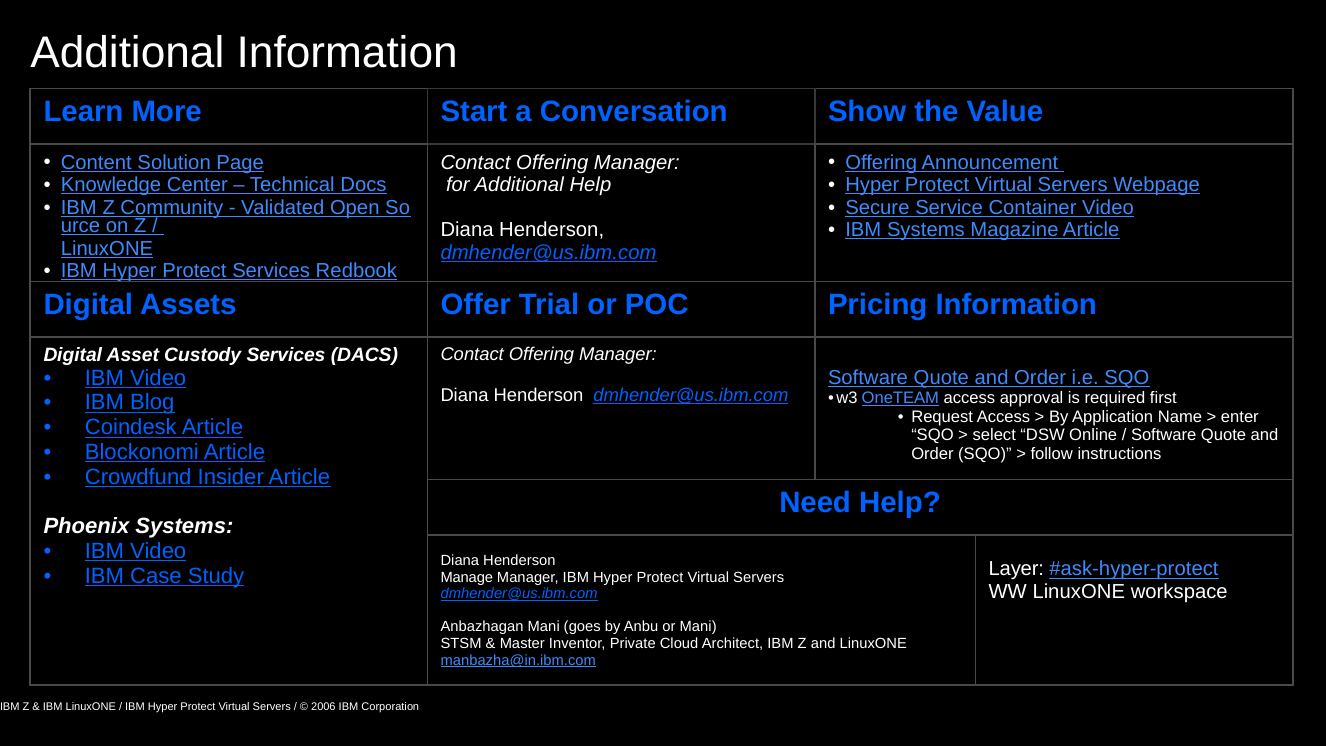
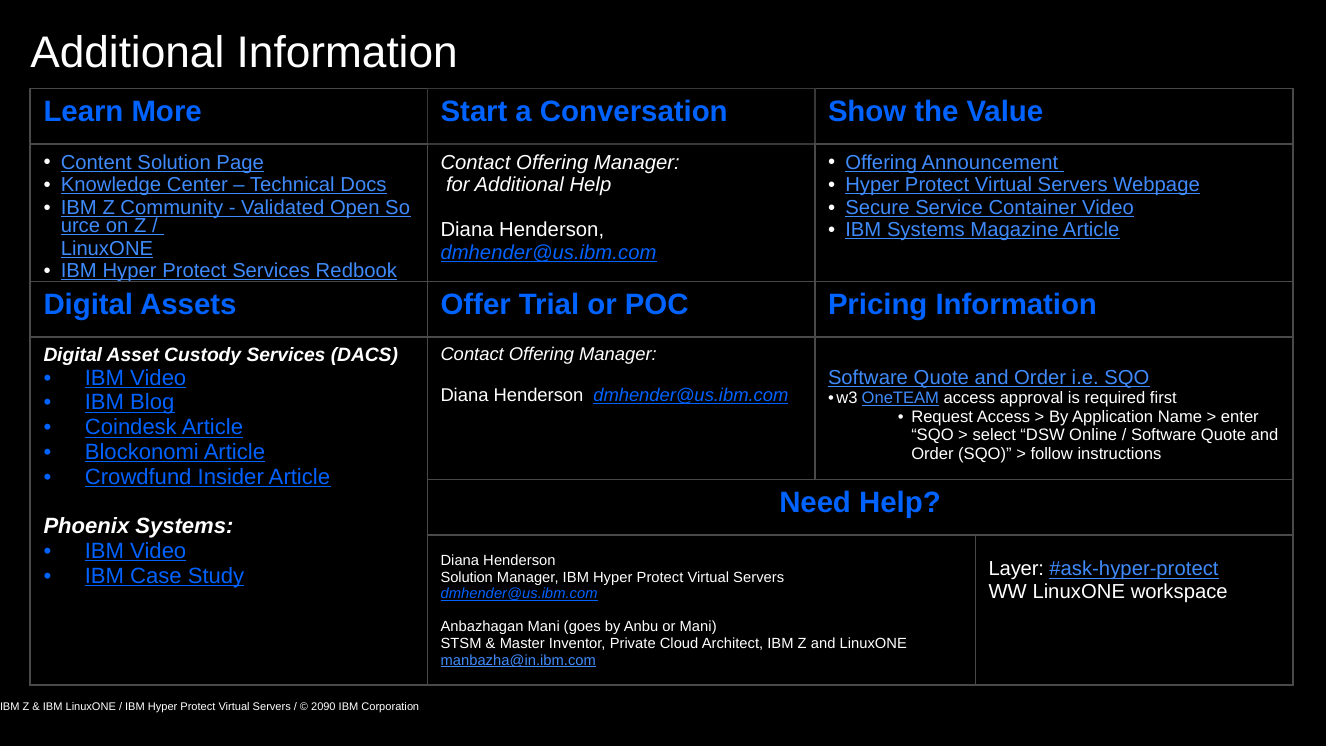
Manage at (467, 577): Manage -> Solution
2006: 2006 -> 2090
